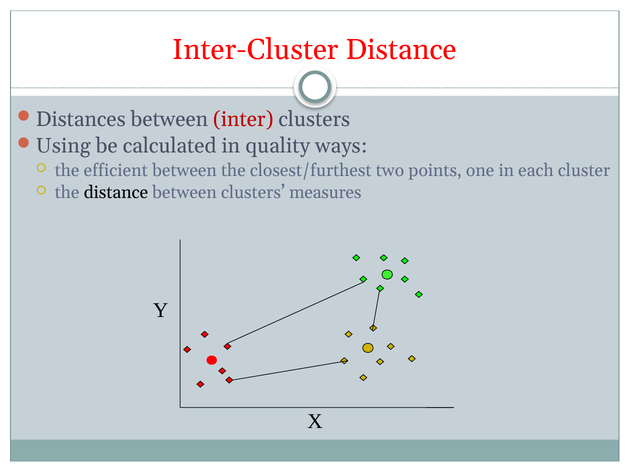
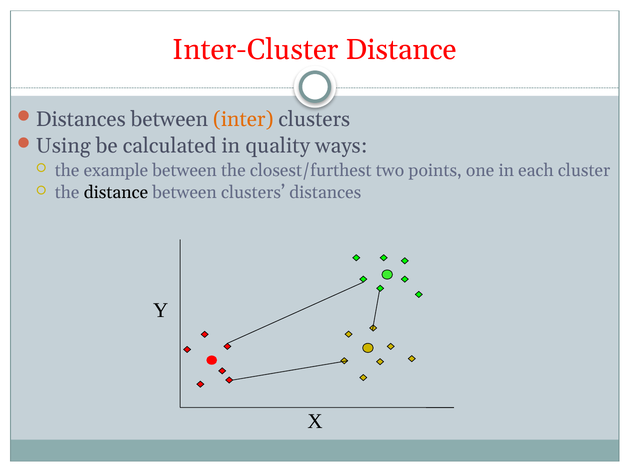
inter colour: red -> orange
efficient: efficient -> example
clusters measures: measures -> distances
